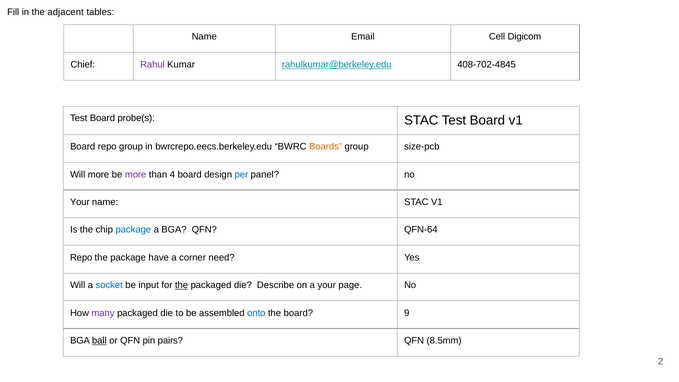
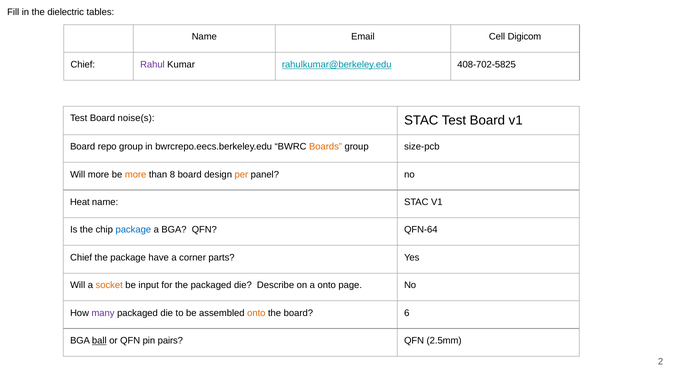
adjacent: adjacent -> dielectric
408-702-4845: 408-702-4845 -> 408-702-5825
probe(s: probe(s -> noise(s
more at (136, 174) colour: purple -> orange
4: 4 -> 8
per colour: blue -> orange
Your at (80, 202): Your -> Heat
Repo at (81, 258): Repo -> Chief
need: need -> parts
socket colour: blue -> orange
the at (182, 285) underline: present -> none
a your: your -> onto
onto at (256, 313) colour: blue -> orange
9: 9 -> 6
8.5mm: 8.5mm -> 2.5mm
